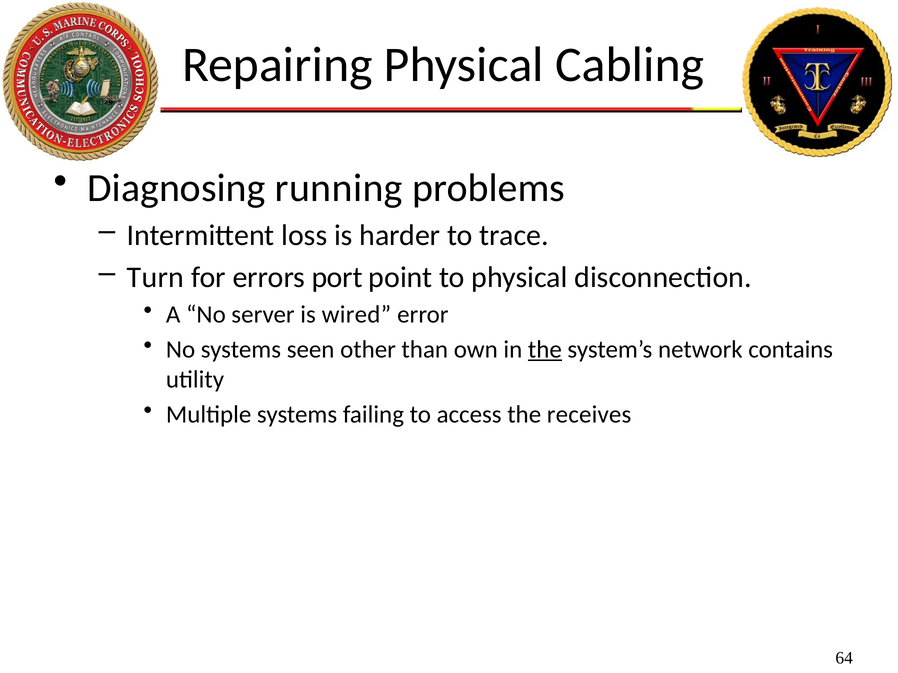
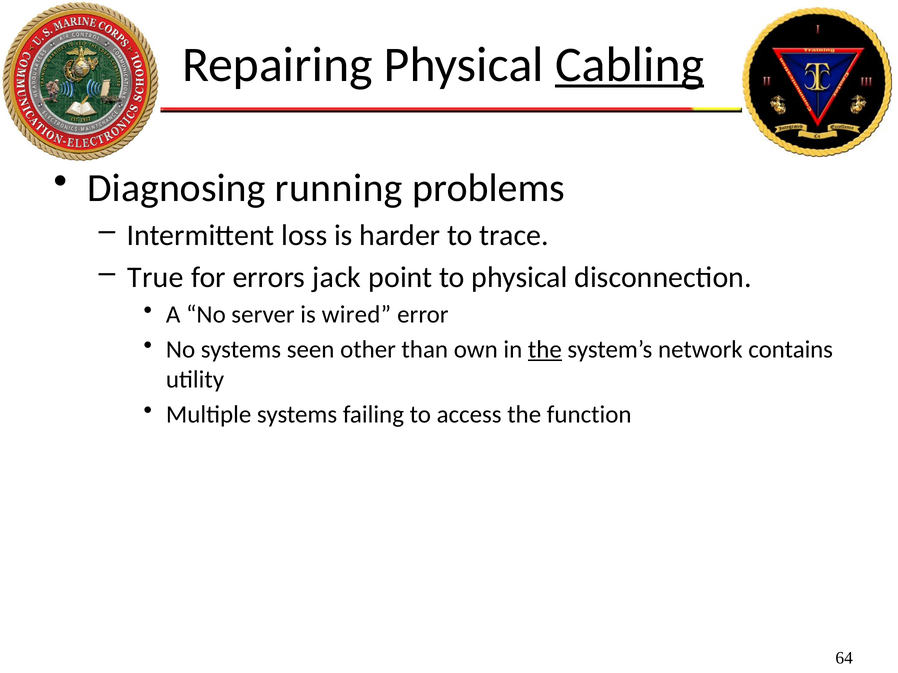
Cabling underline: none -> present
Turn: Turn -> True
port: port -> jack
receives: receives -> function
